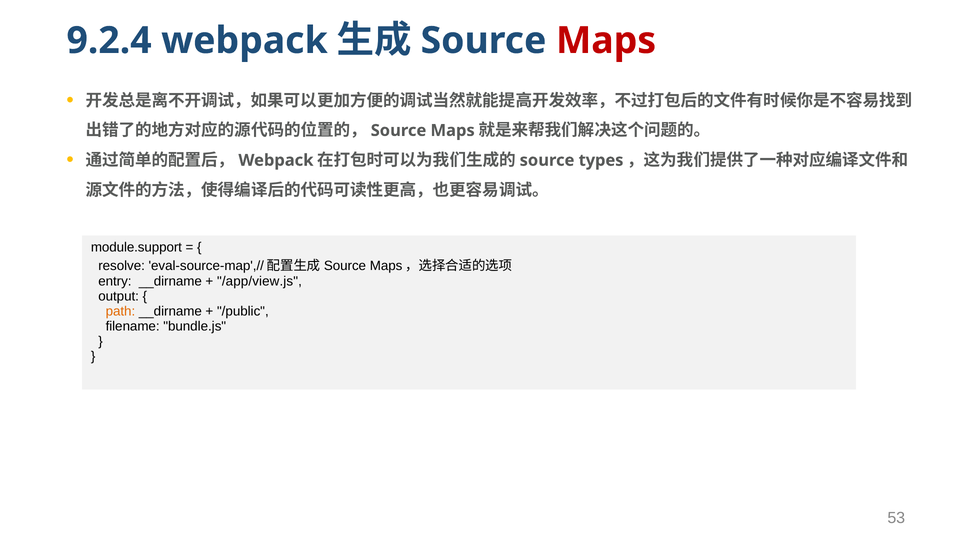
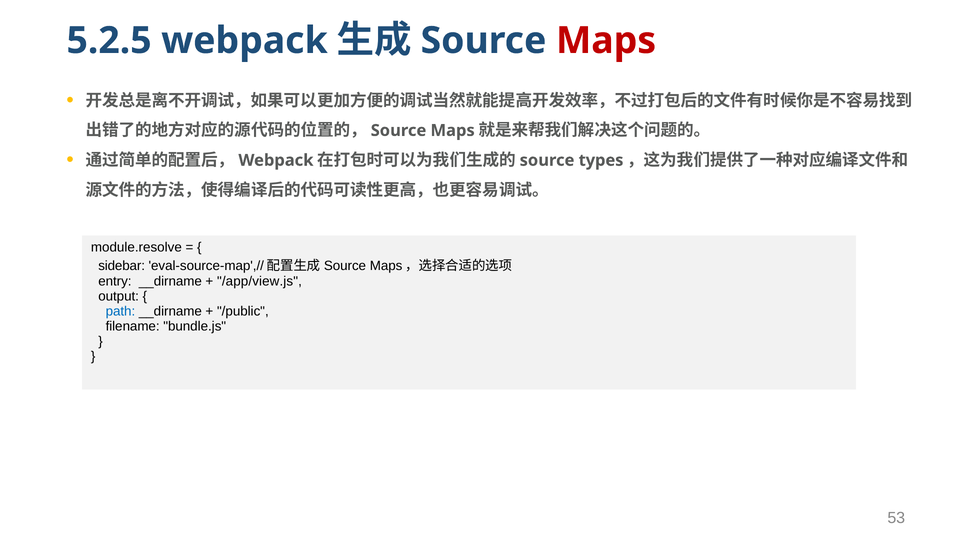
9.2.4: 9.2.4 -> 5.2.5
module.support: module.support -> module.resolve
resolve: resolve -> sidebar
path colour: orange -> blue
